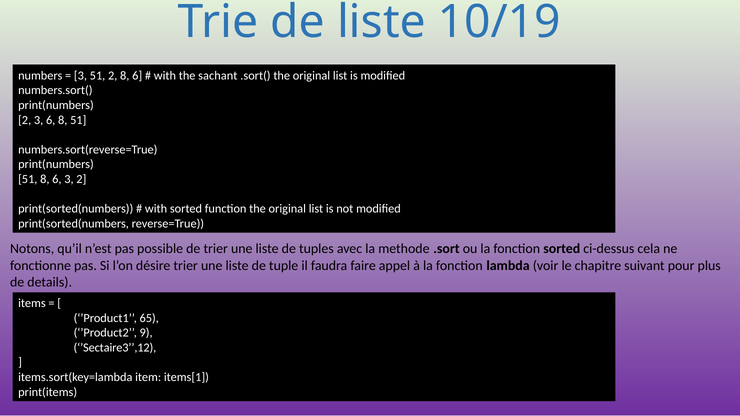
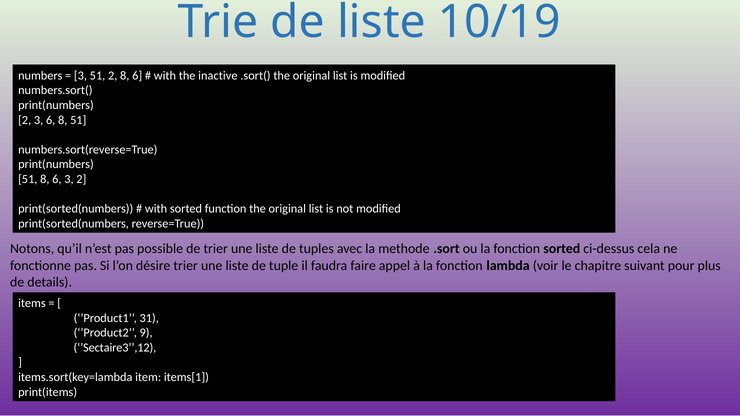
sachant: sachant -> inactive
65: 65 -> 31
